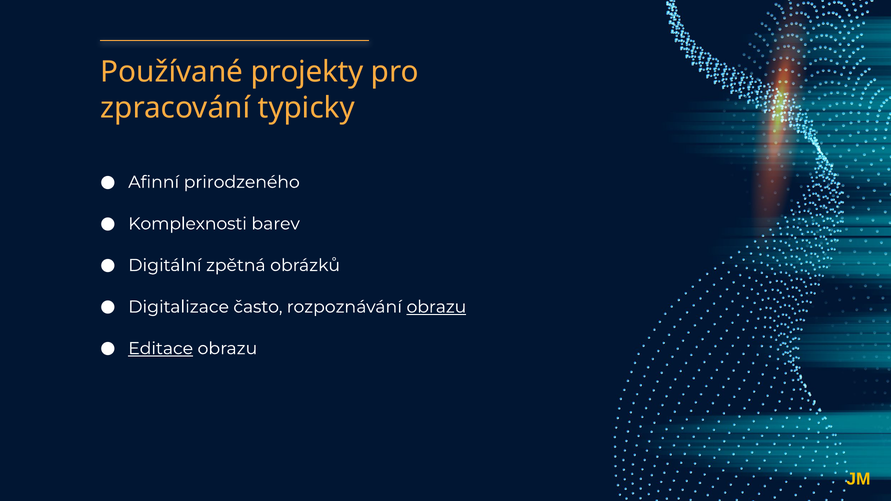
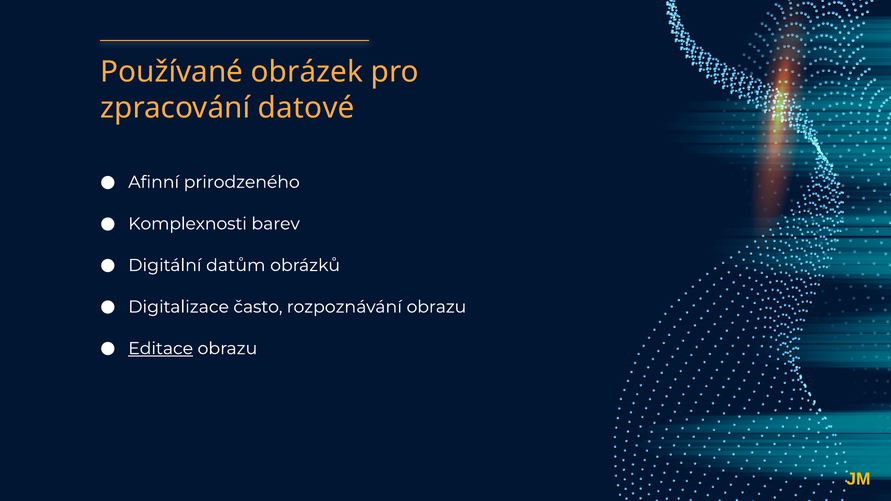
projekty: projekty -> obrázek
typicky: typicky -> datové
zpětná: zpětná -> datům
obrazu at (436, 307) underline: present -> none
